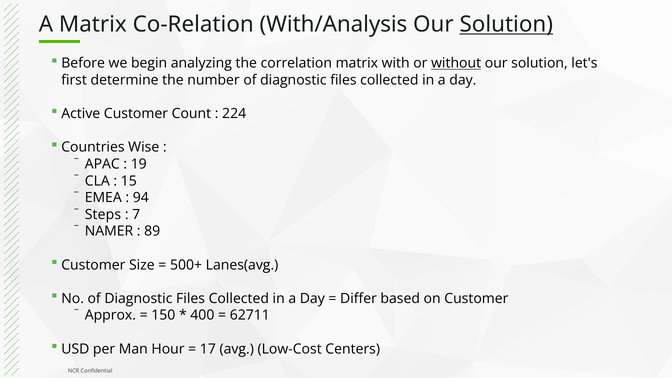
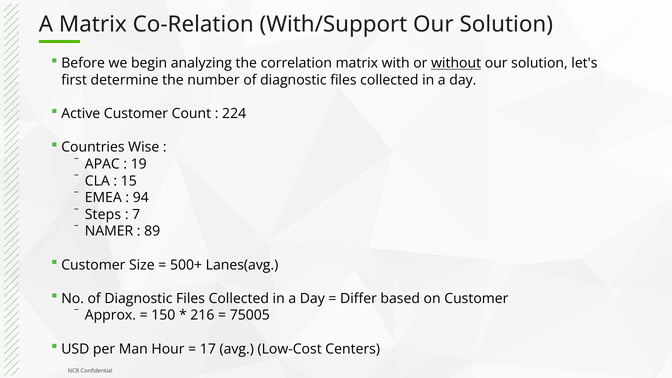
With/Analysis: With/Analysis -> With/Support
Solution at (506, 24) underline: present -> none
400: 400 -> 216
62711: 62711 -> 75005
